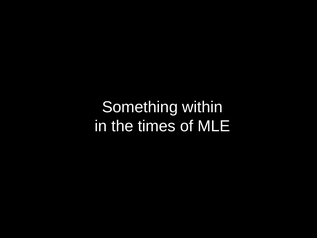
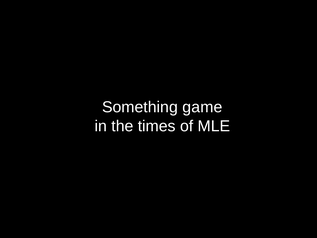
within: within -> game
